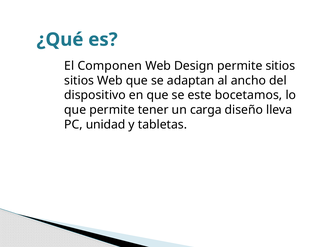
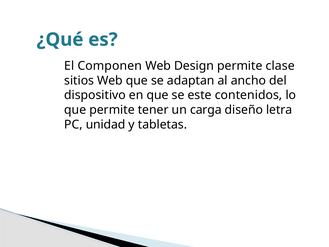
permite sitios: sitios -> clase
bocetamos: bocetamos -> contenidos
lleva: lleva -> letra
